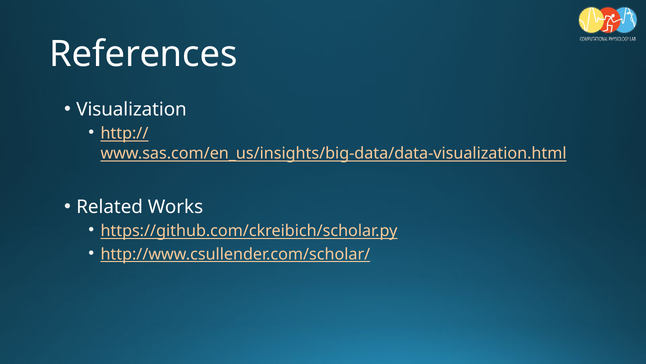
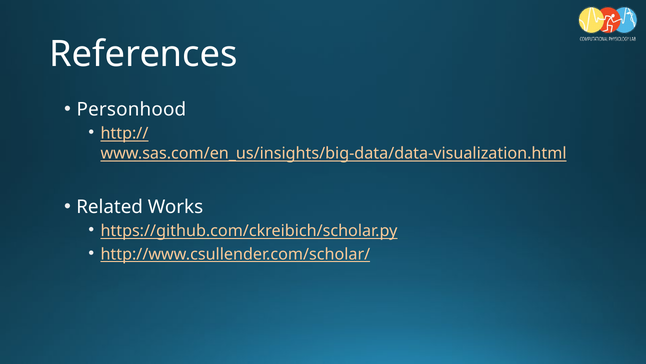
Visualization: Visualization -> Personhood
